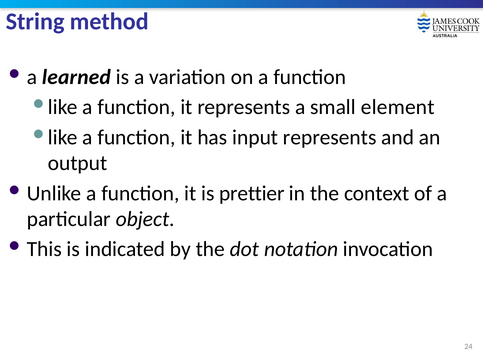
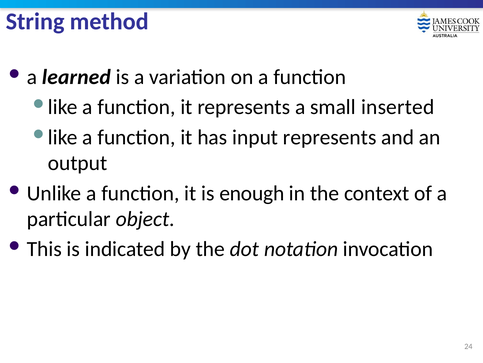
element: element -> inserted
prettier: prettier -> enough
